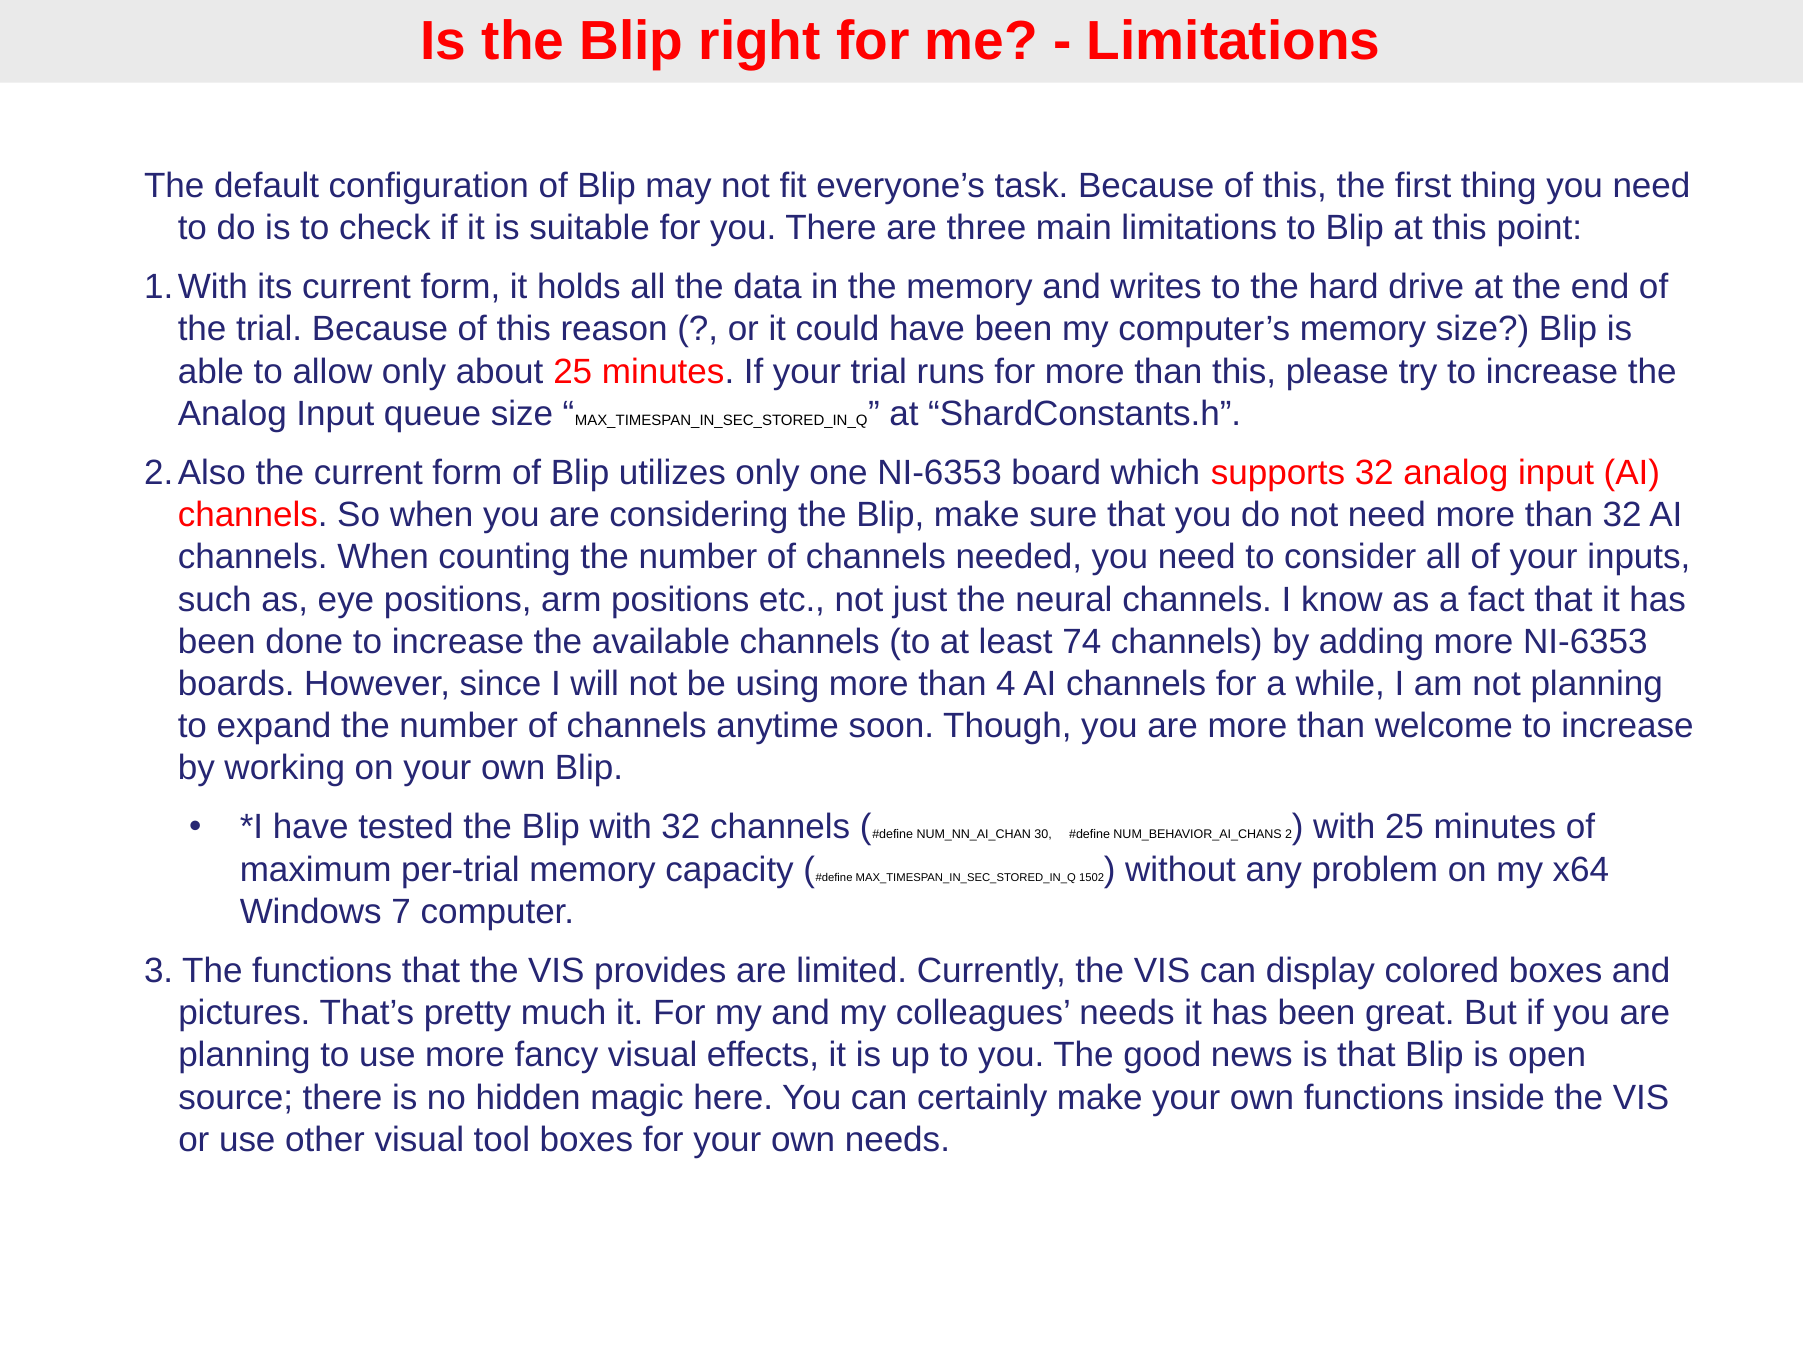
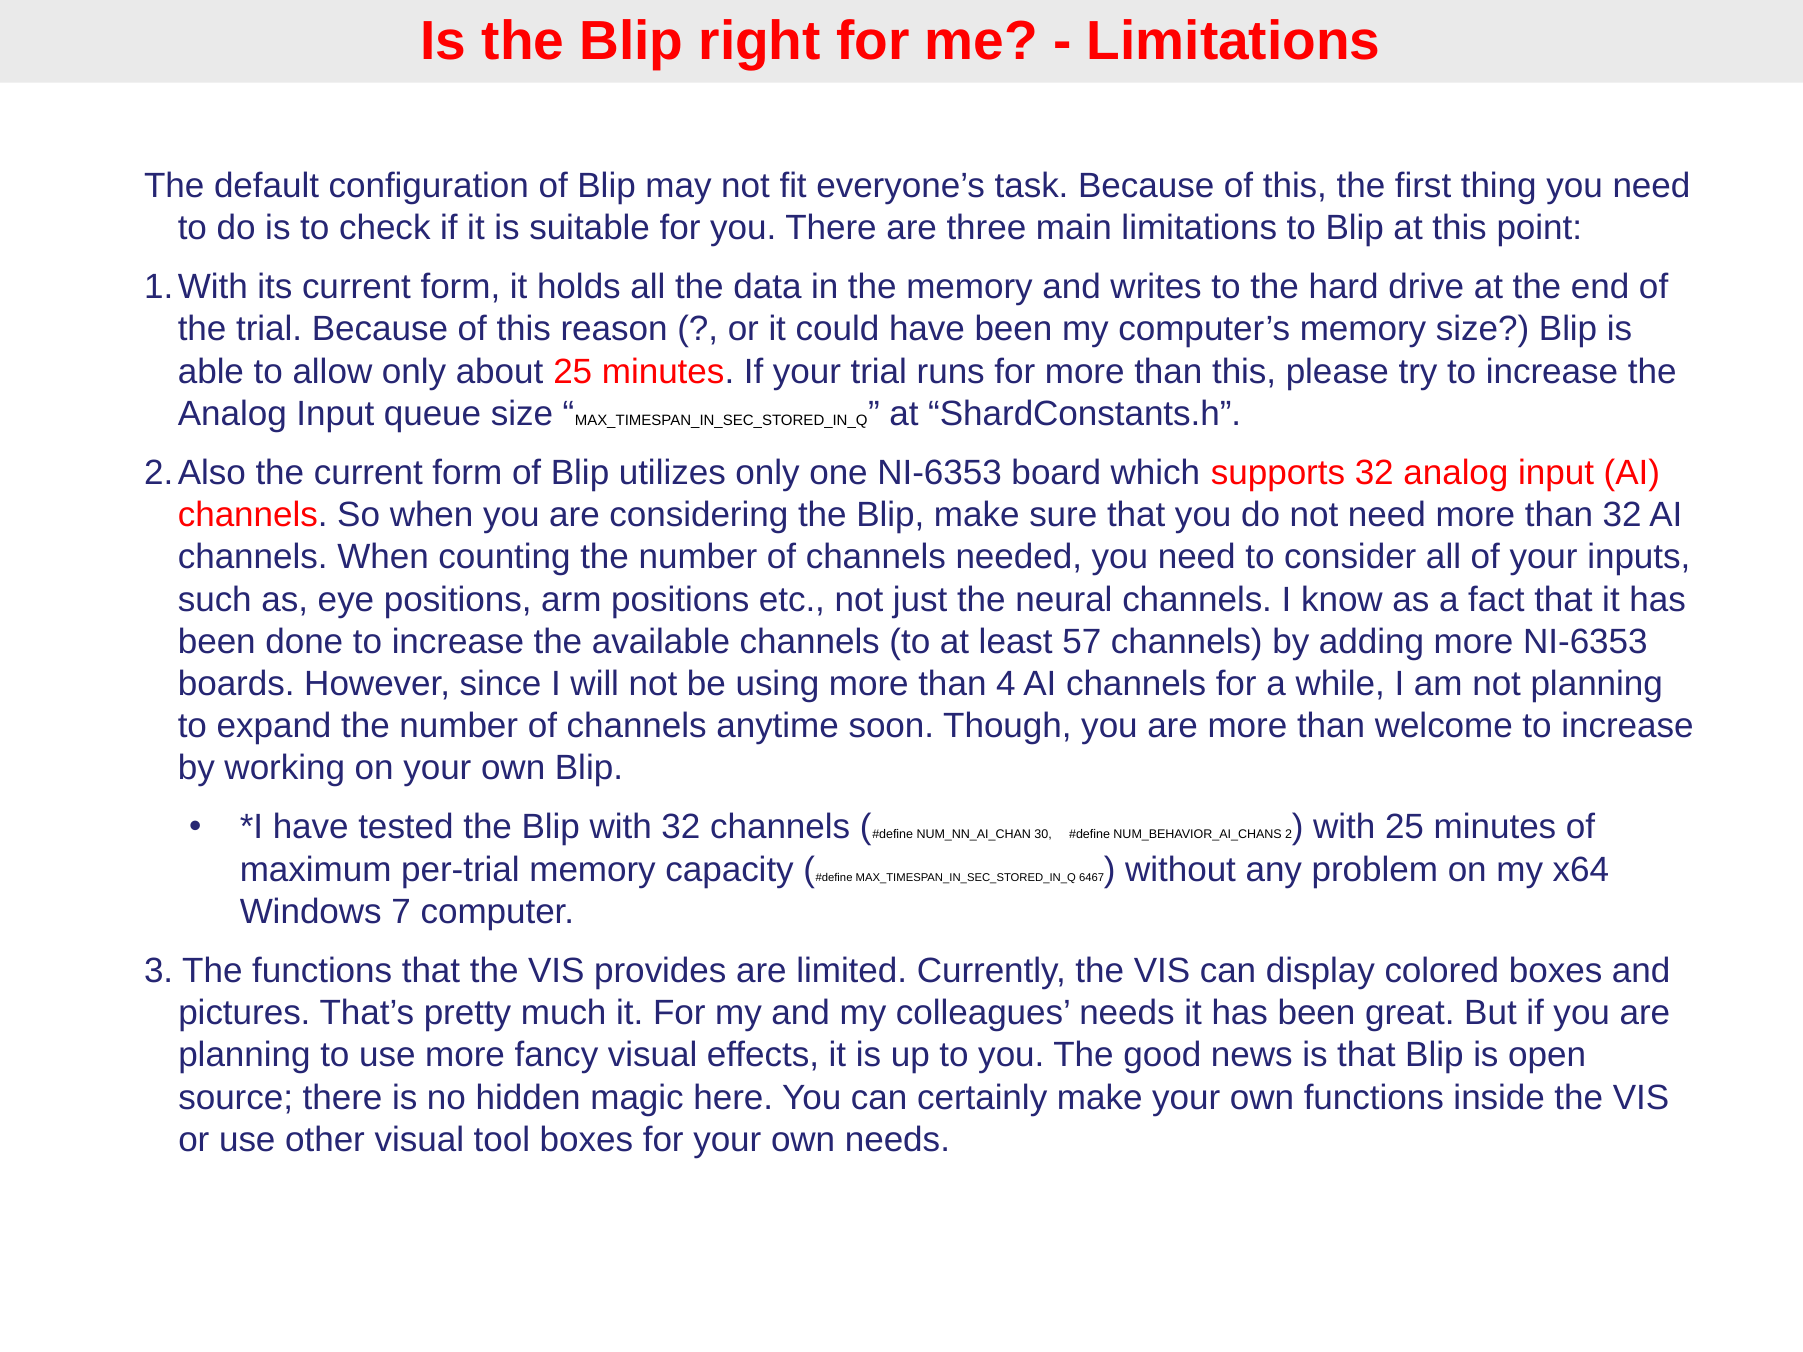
74: 74 -> 57
1502: 1502 -> 6467
